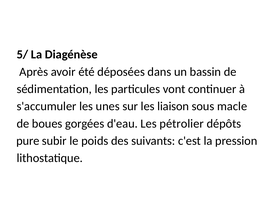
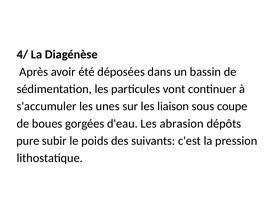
5/: 5/ -> 4/
macle: macle -> coupe
pétrolier: pétrolier -> abrasion
